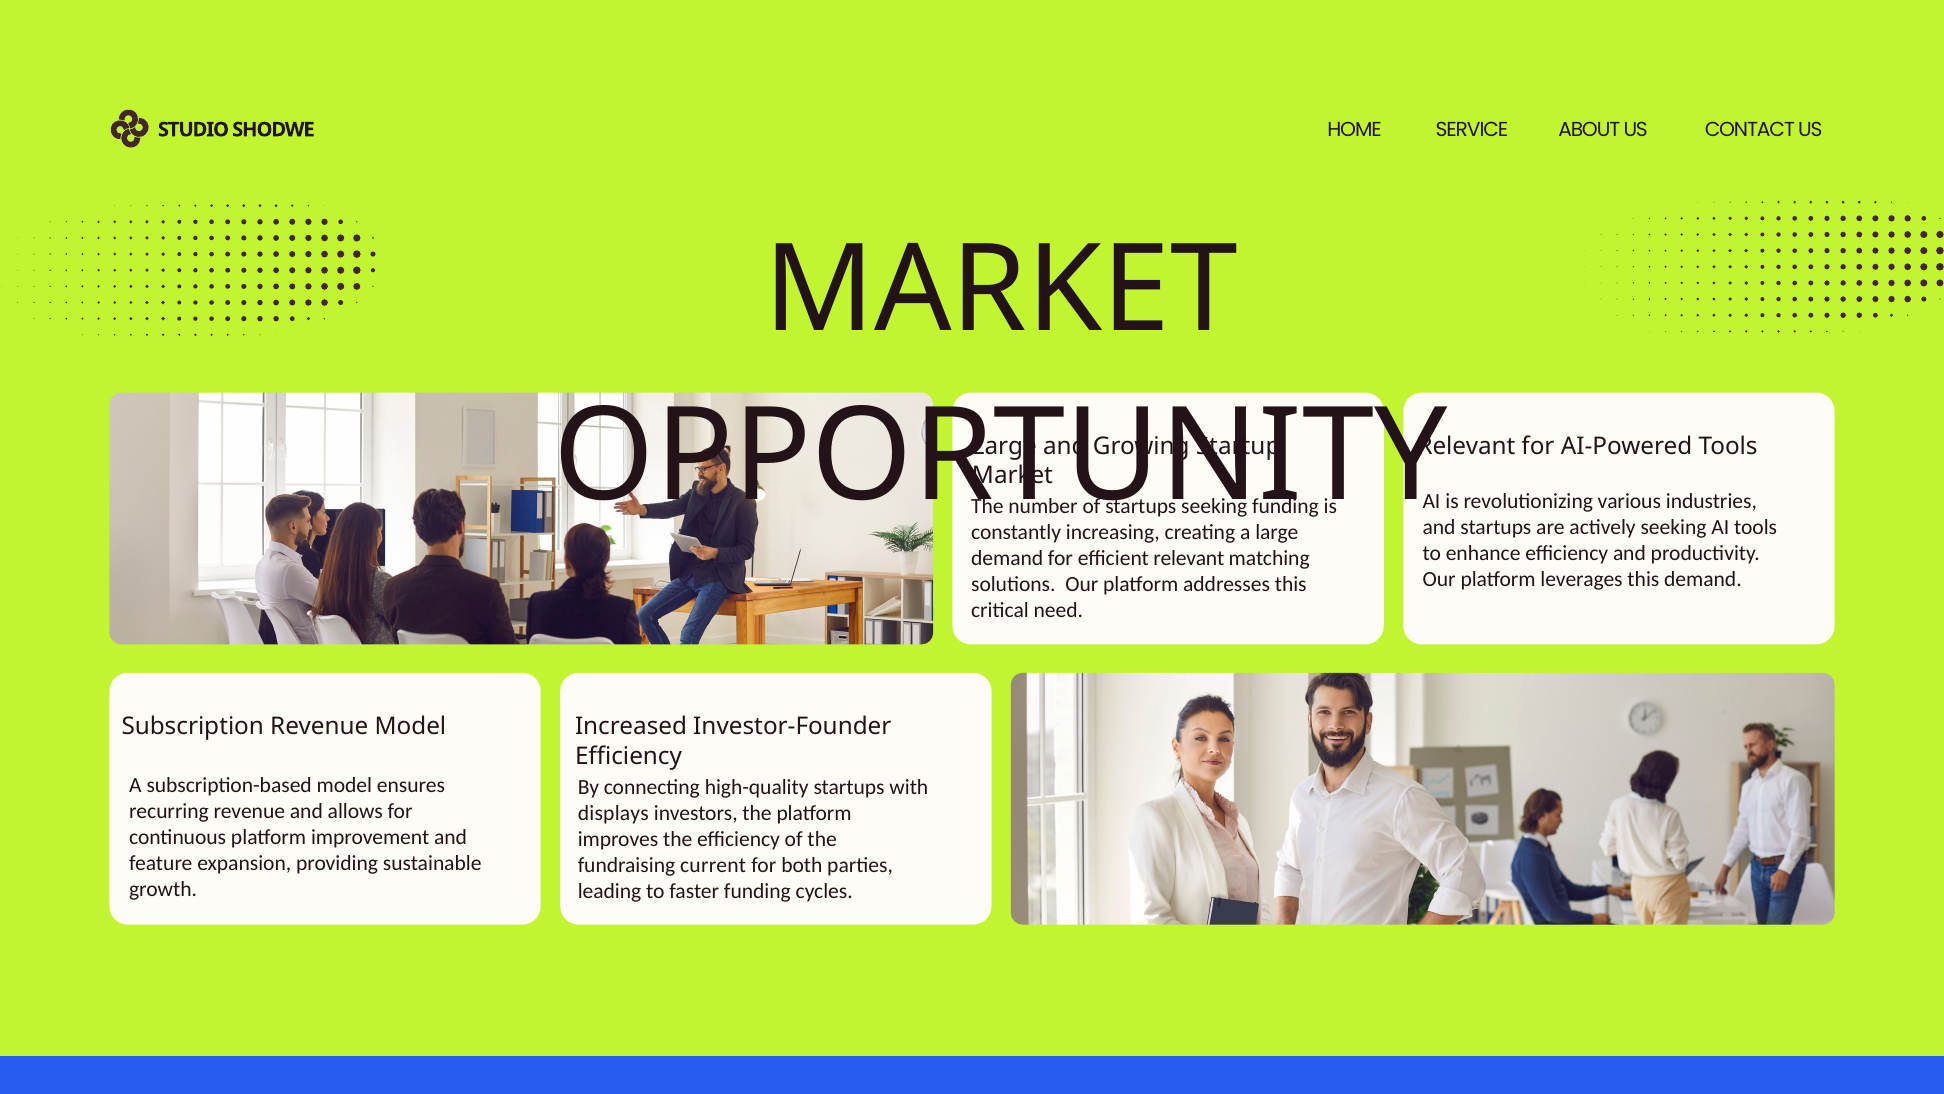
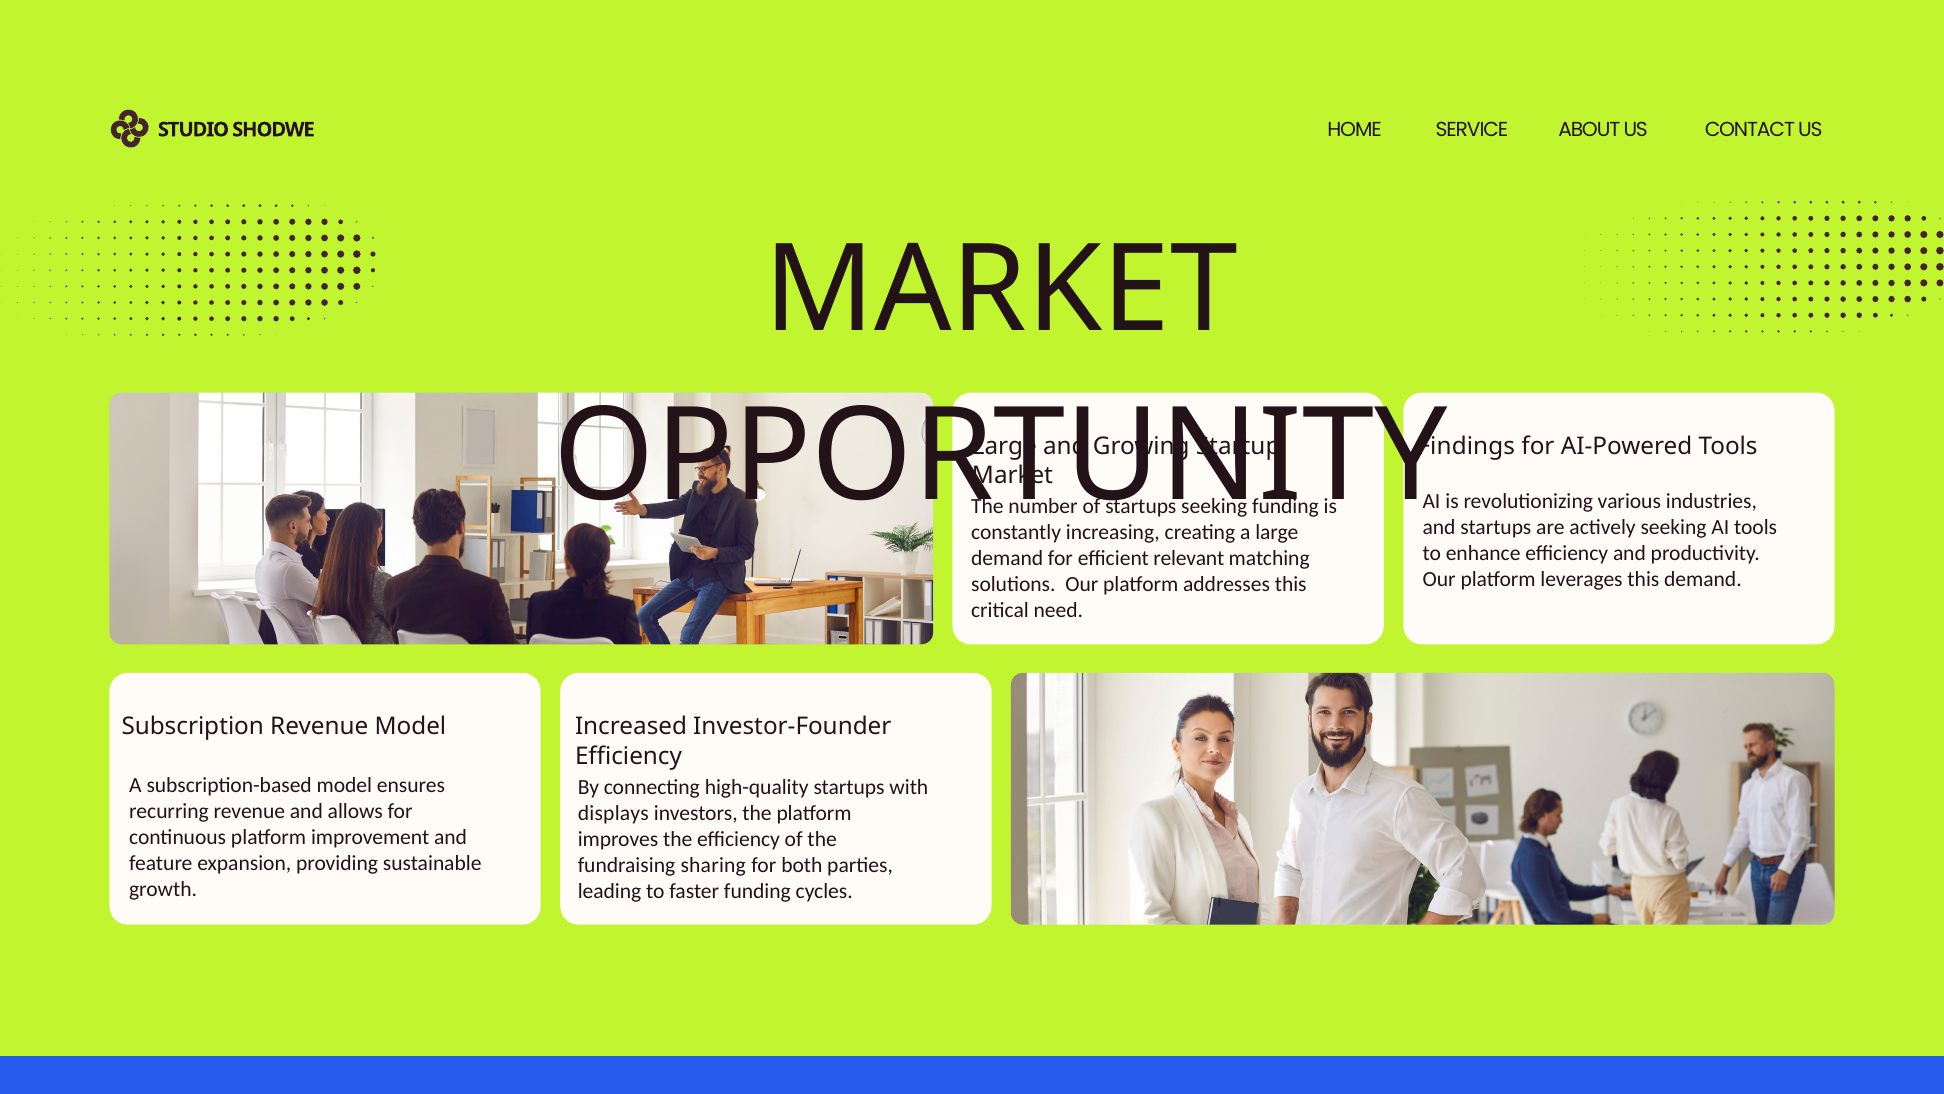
Relevant at (1466, 446): Relevant -> Findings
current: current -> sharing
